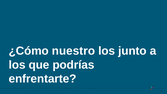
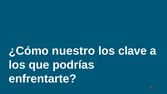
junto: junto -> clave
